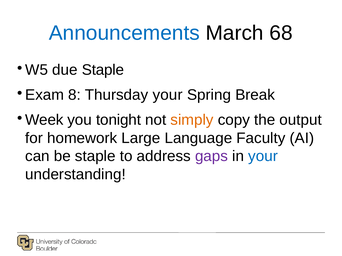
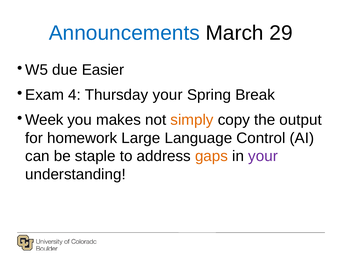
68: 68 -> 29
due Staple: Staple -> Easier
8: 8 -> 4
tonight: tonight -> makes
Faculty: Faculty -> Control
gaps colour: purple -> orange
your at (263, 157) colour: blue -> purple
